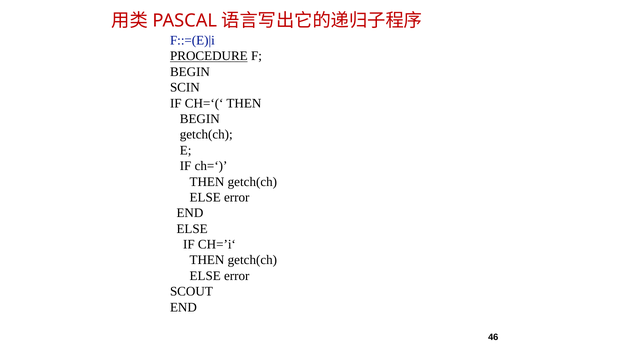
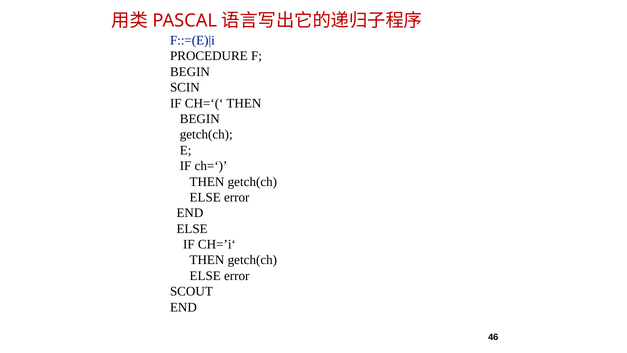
PROCEDURE underline: present -> none
